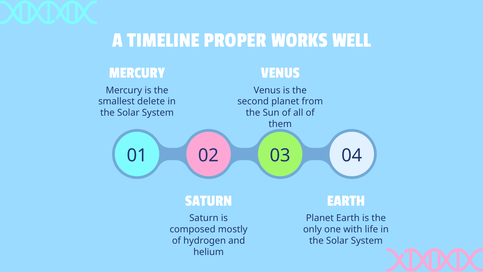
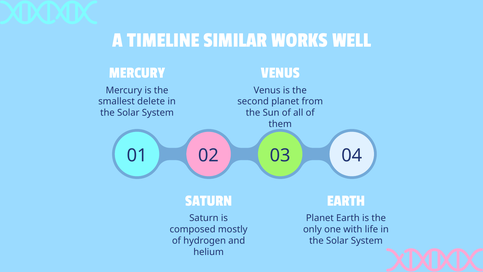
PROPER: PROPER -> SIMILAR
